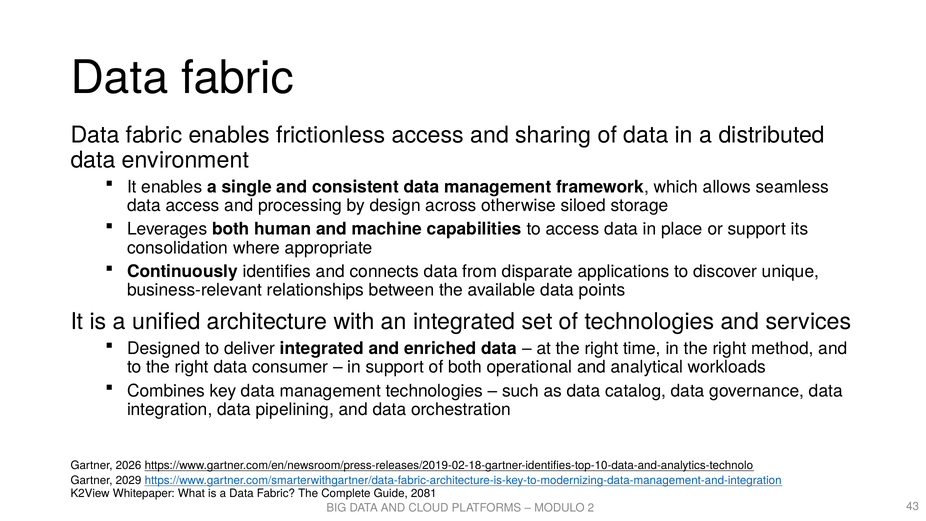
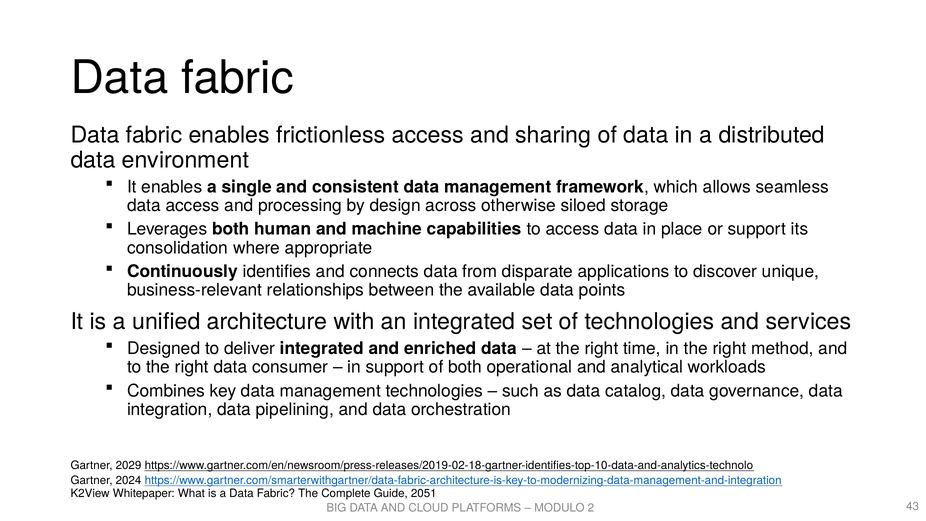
2026: 2026 -> 2029
2029: 2029 -> 2024
2081: 2081 -> 2051
